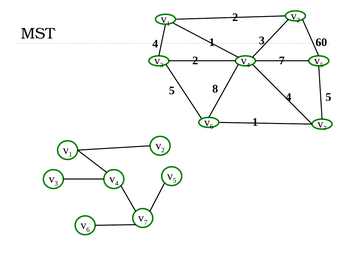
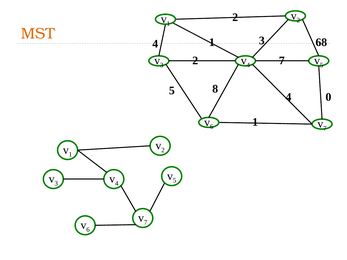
MST colour: black -> orange
60: 60 -> 68
4 5: 5 -> 0
